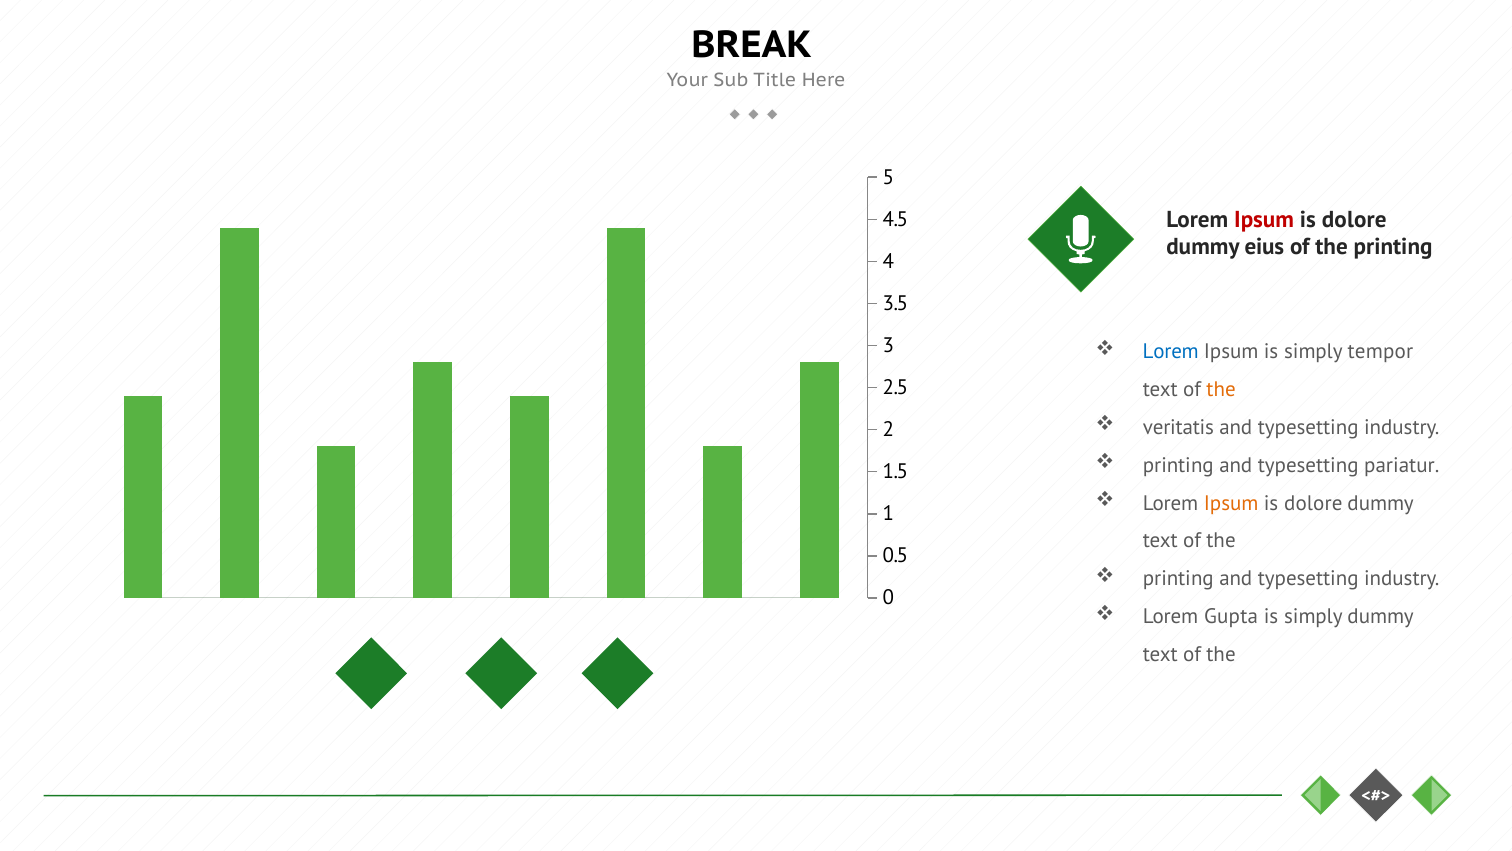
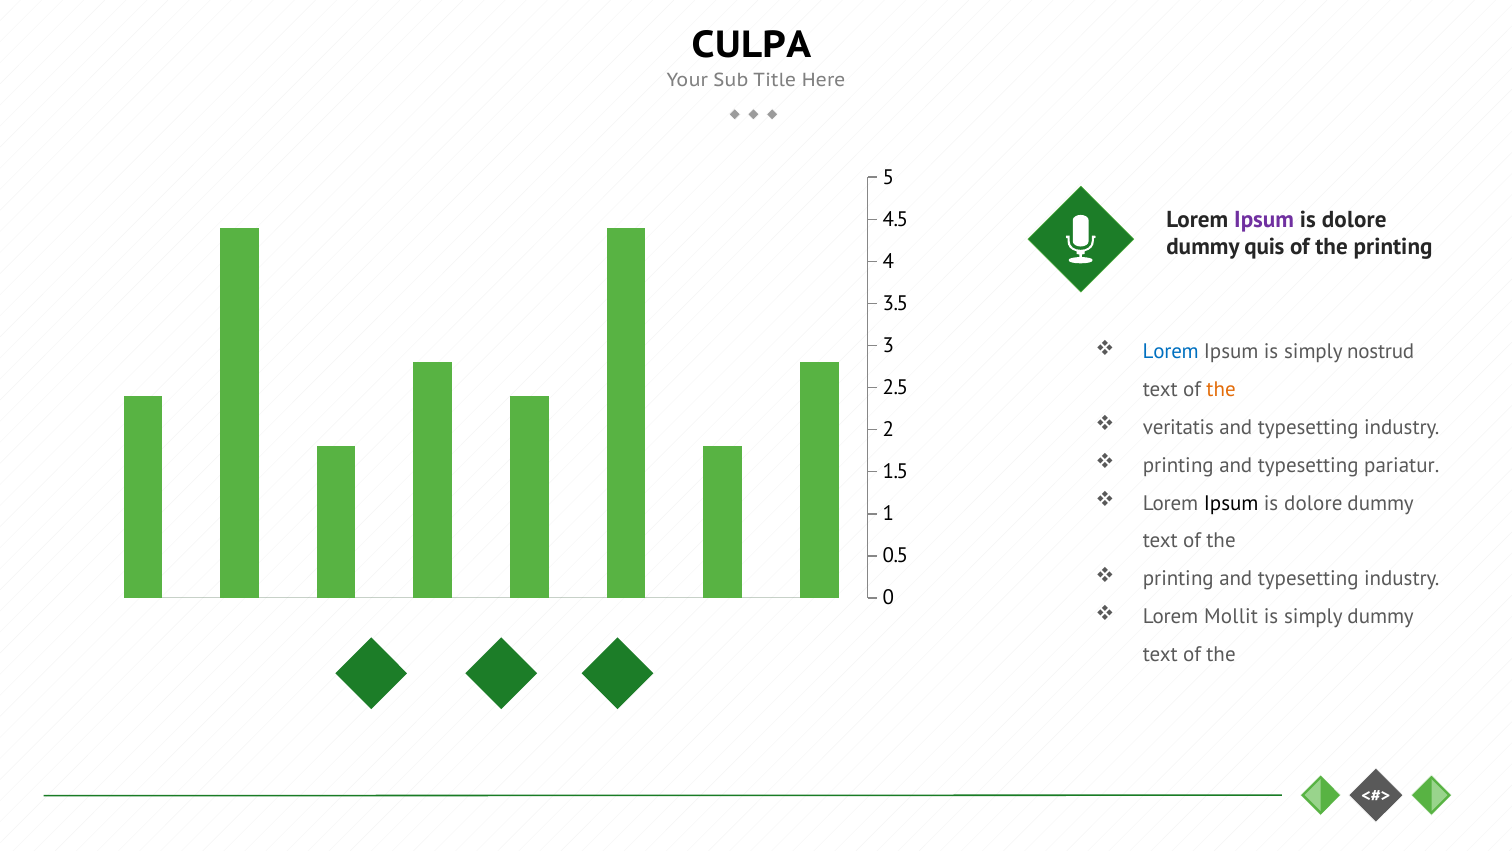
BREAK: BREAK -> CULPA
Ipsum at (1264, 219) colour: red -> purple
eius: eius -> quis
tempor: tempor -> nostrud
Ipsum at (1231, 503) colour: orange -> black
Gupta: Gupta -> Mollit
